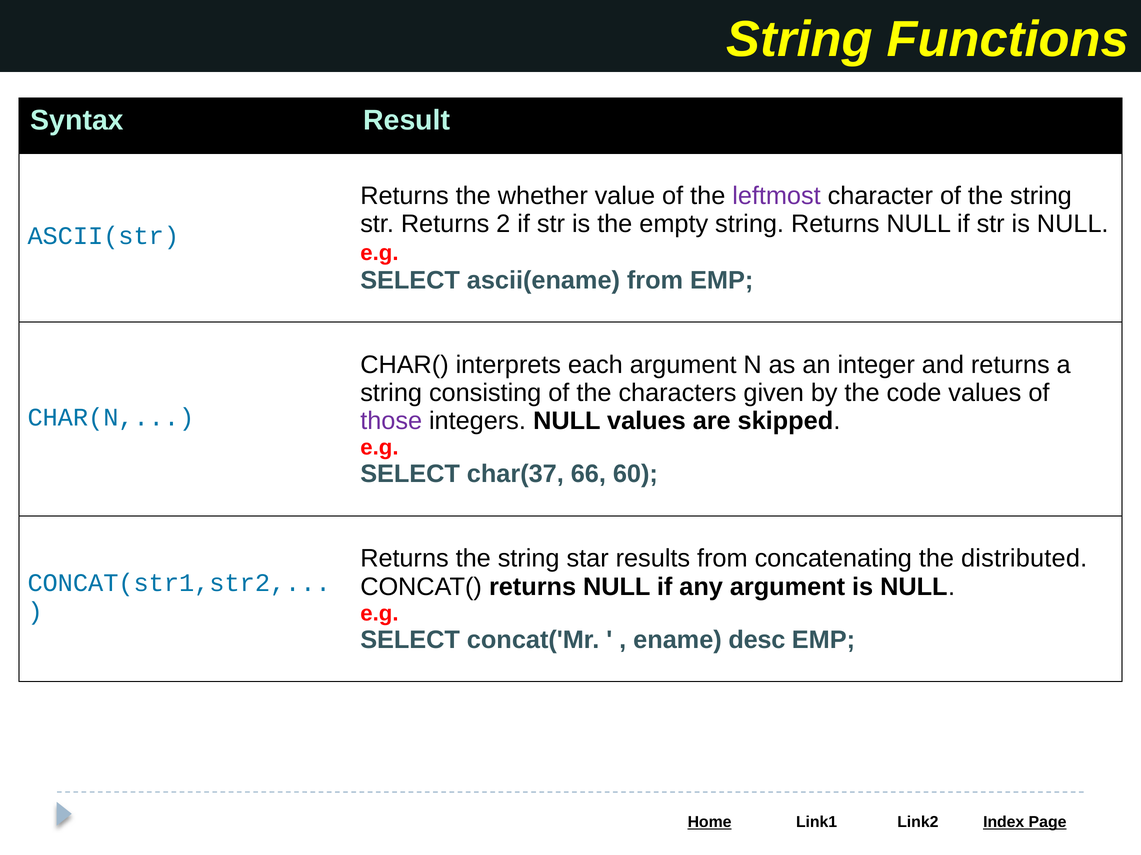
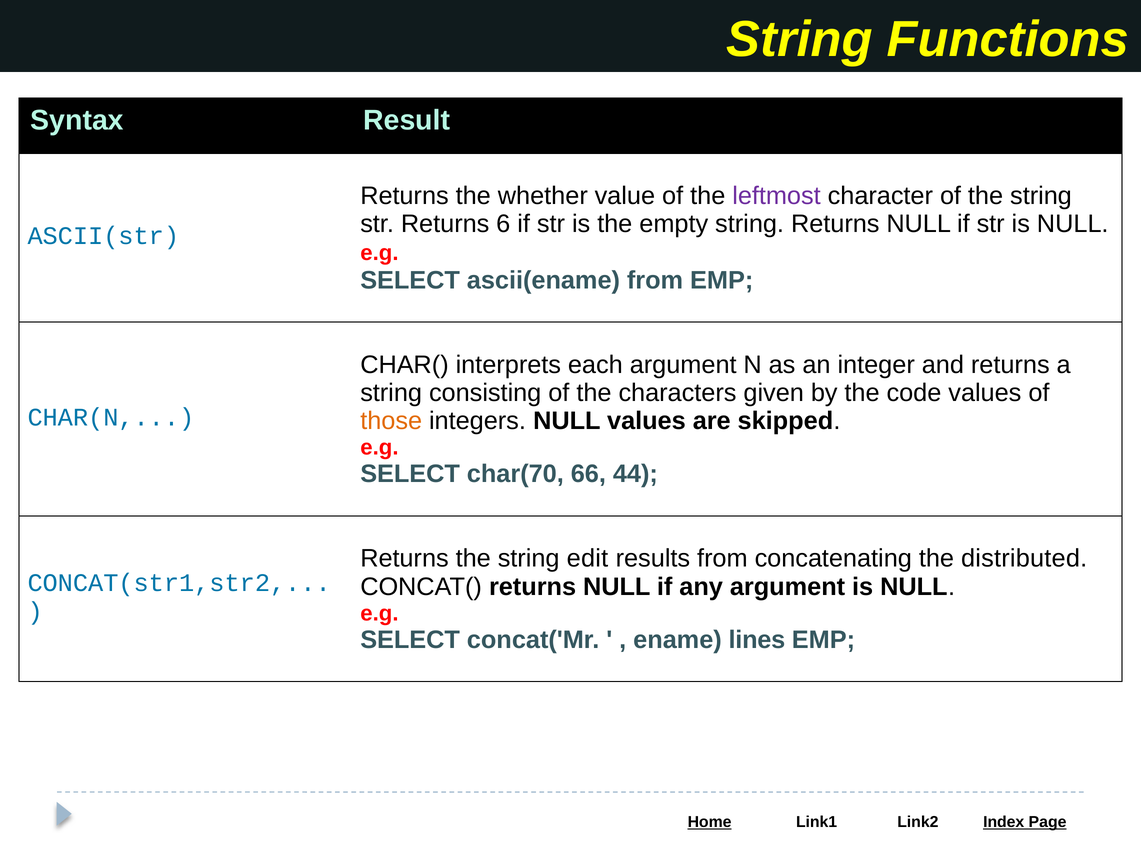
2: 2 -> 6
those colour: purple -> orange
char(37: char(37 -> char(70
60: 60 -> 44
star: star -> edit
desc: desc -> lines
